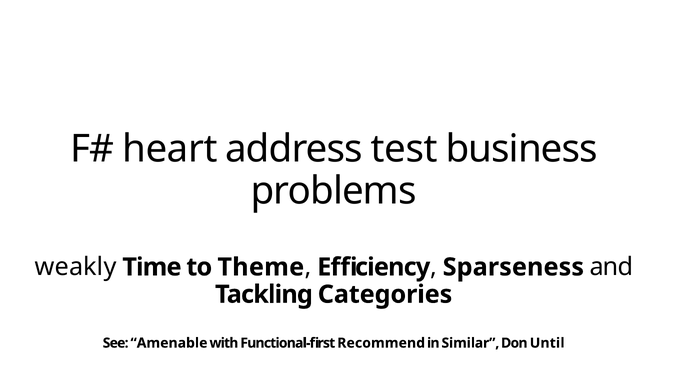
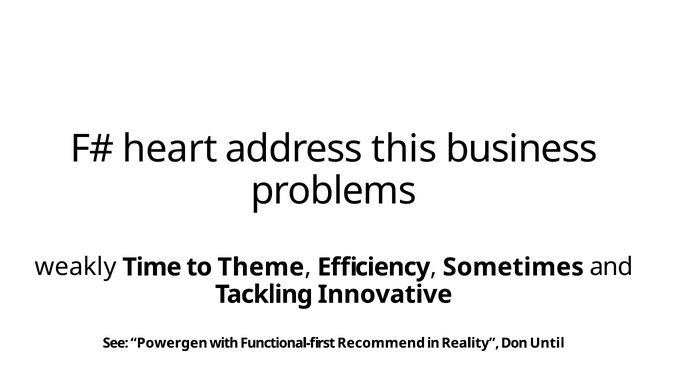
test: test -> this
Sparseness: Sparseness -> Sometimes
Categories: Categories -> Innovative
Amenable: Amenable -> Powergen
Similar: Similar -> Reality
